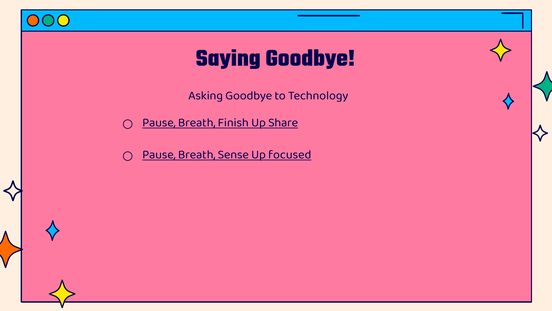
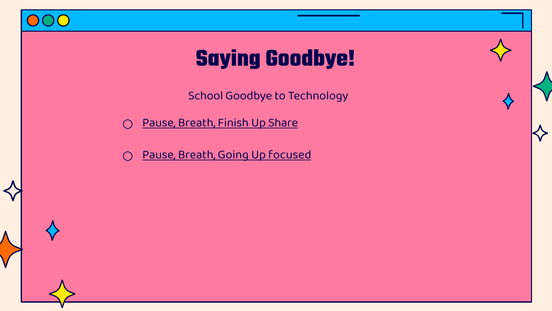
Asking: Asking -> School
Sense: Sense -> Going
